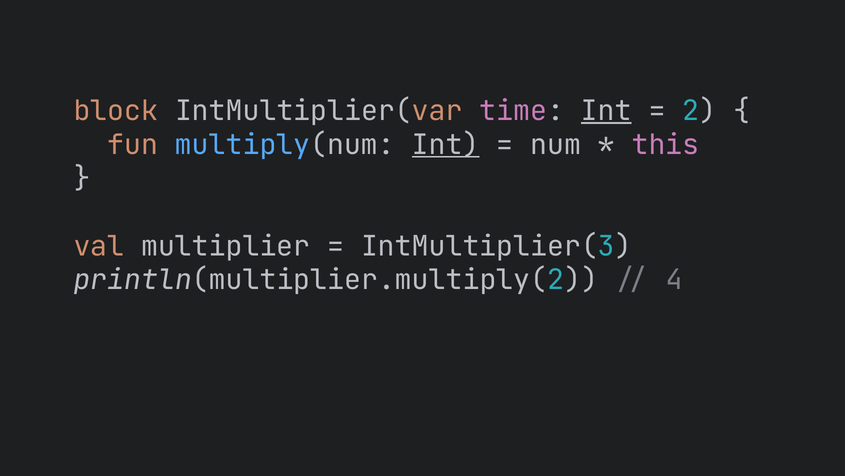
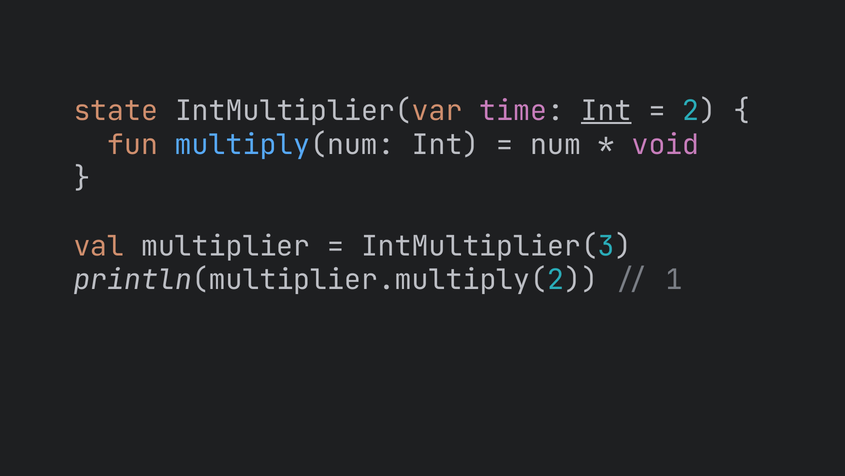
block: block -> state
Int at (446, 145) underline: present -> none
this: this -> void
4: 4 -> 1
